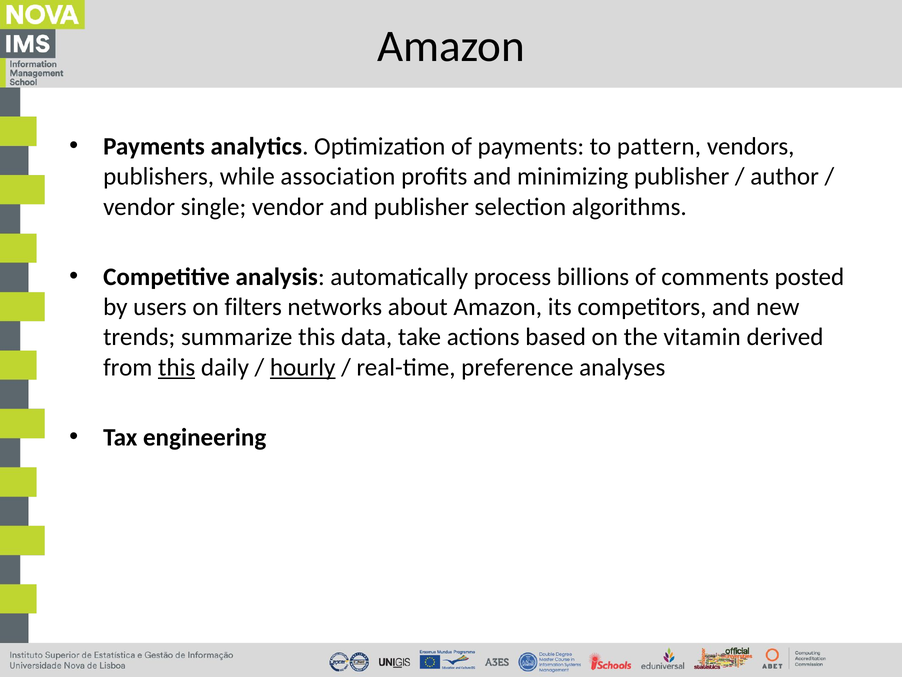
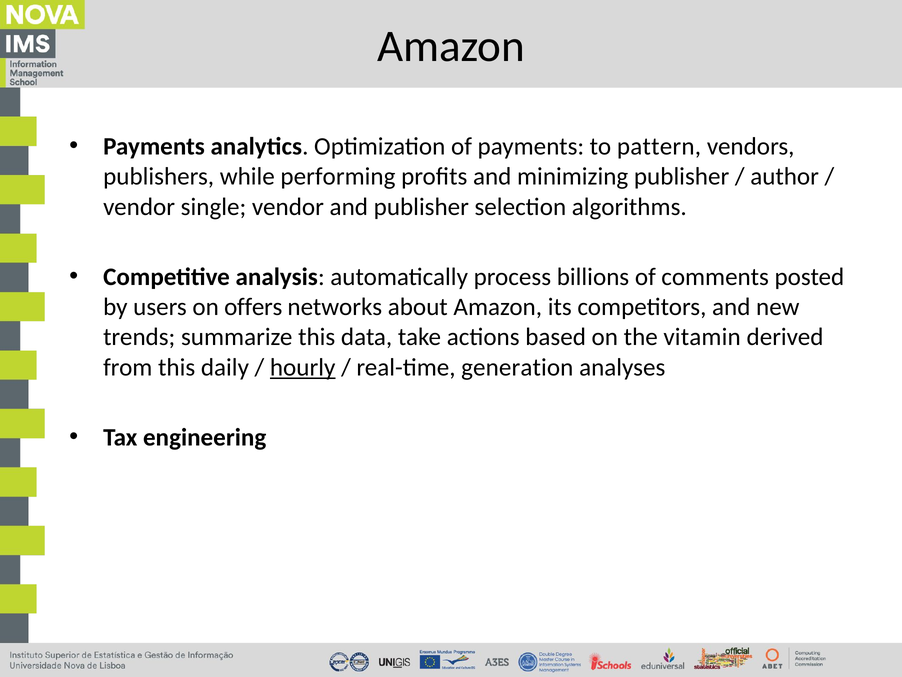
association: association -> performing
filters: filters -> offers
this at (177, 367) underline: present -> none
preference: preference -> generation
